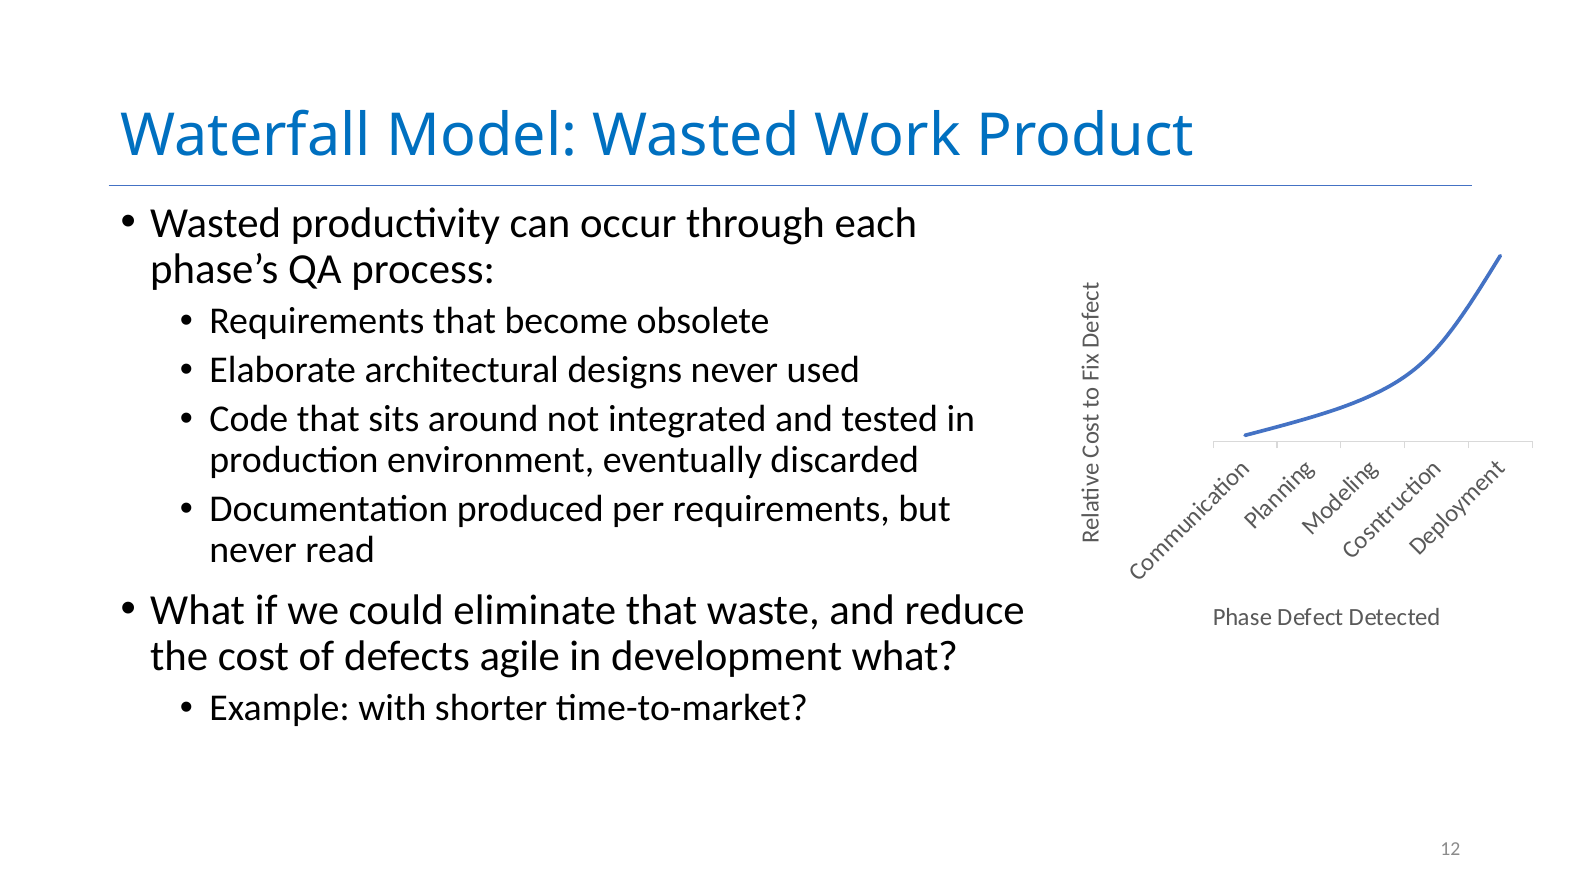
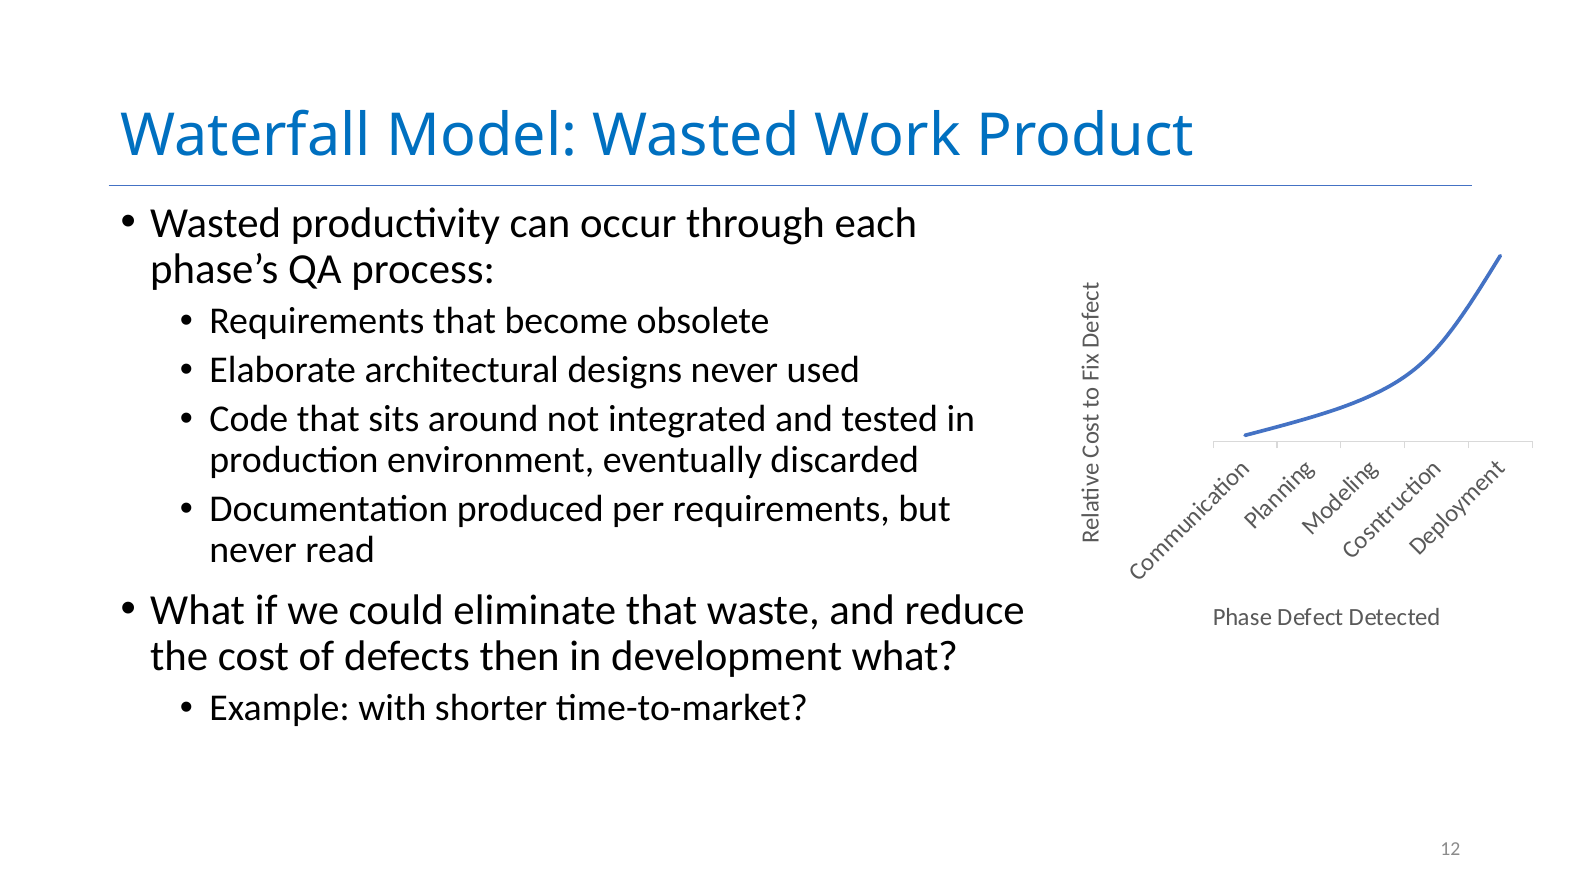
agile: agile -> then
